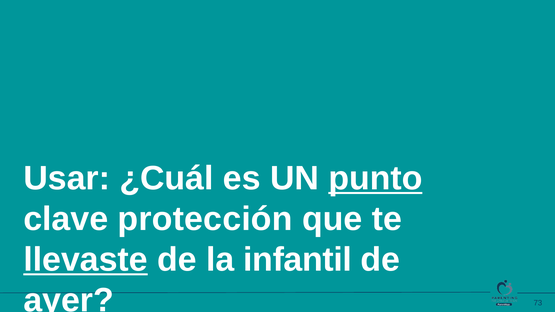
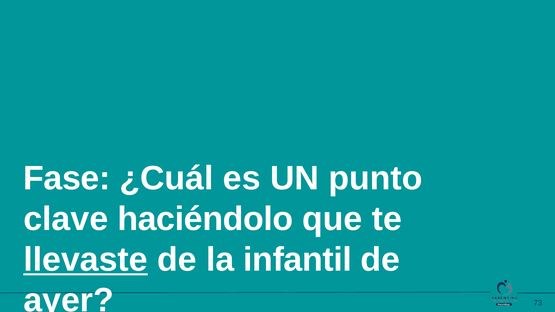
Usar: Usar -> Fase
punto underline: present -> none
protección: protección -> haciéndolo
